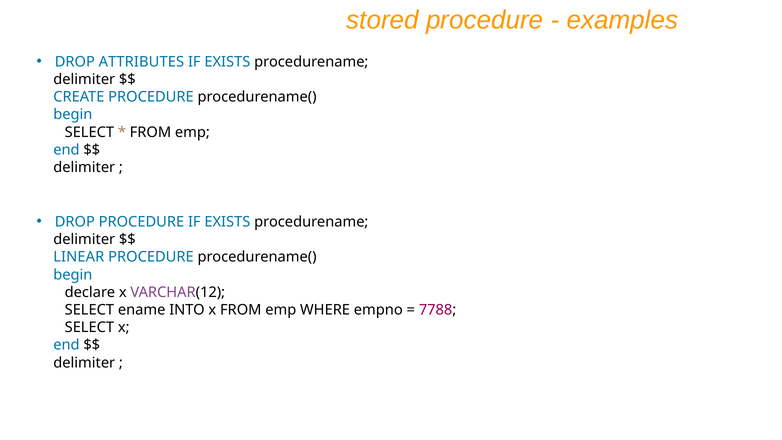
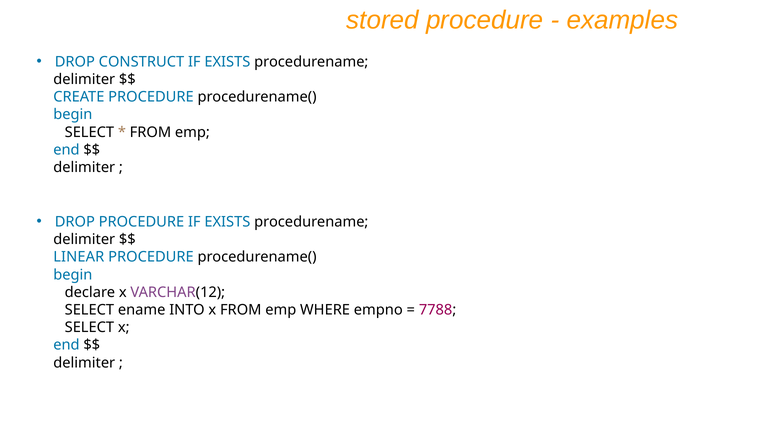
ATTRIBUTES: ATTRIBUTES -> CONSTRUCT
